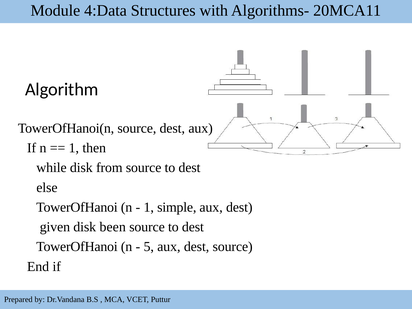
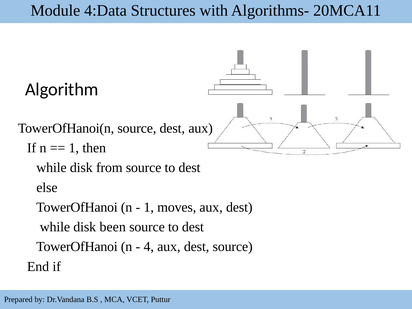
simple: simple -> moves
given at (55, 227): given -> while
5: 5 -> 4
